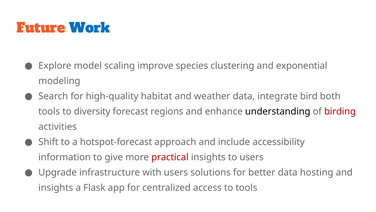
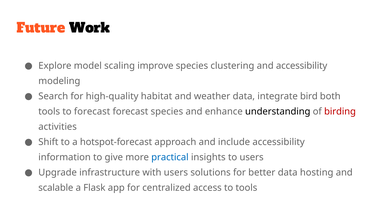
Work colour: blue -> black
and exponential: exponential -> accessibility
to diversity: diversity -> forecast
forecast regions: regions -> species
practical colour: red -> blue
insights at (56, 187): insights -> scalable
